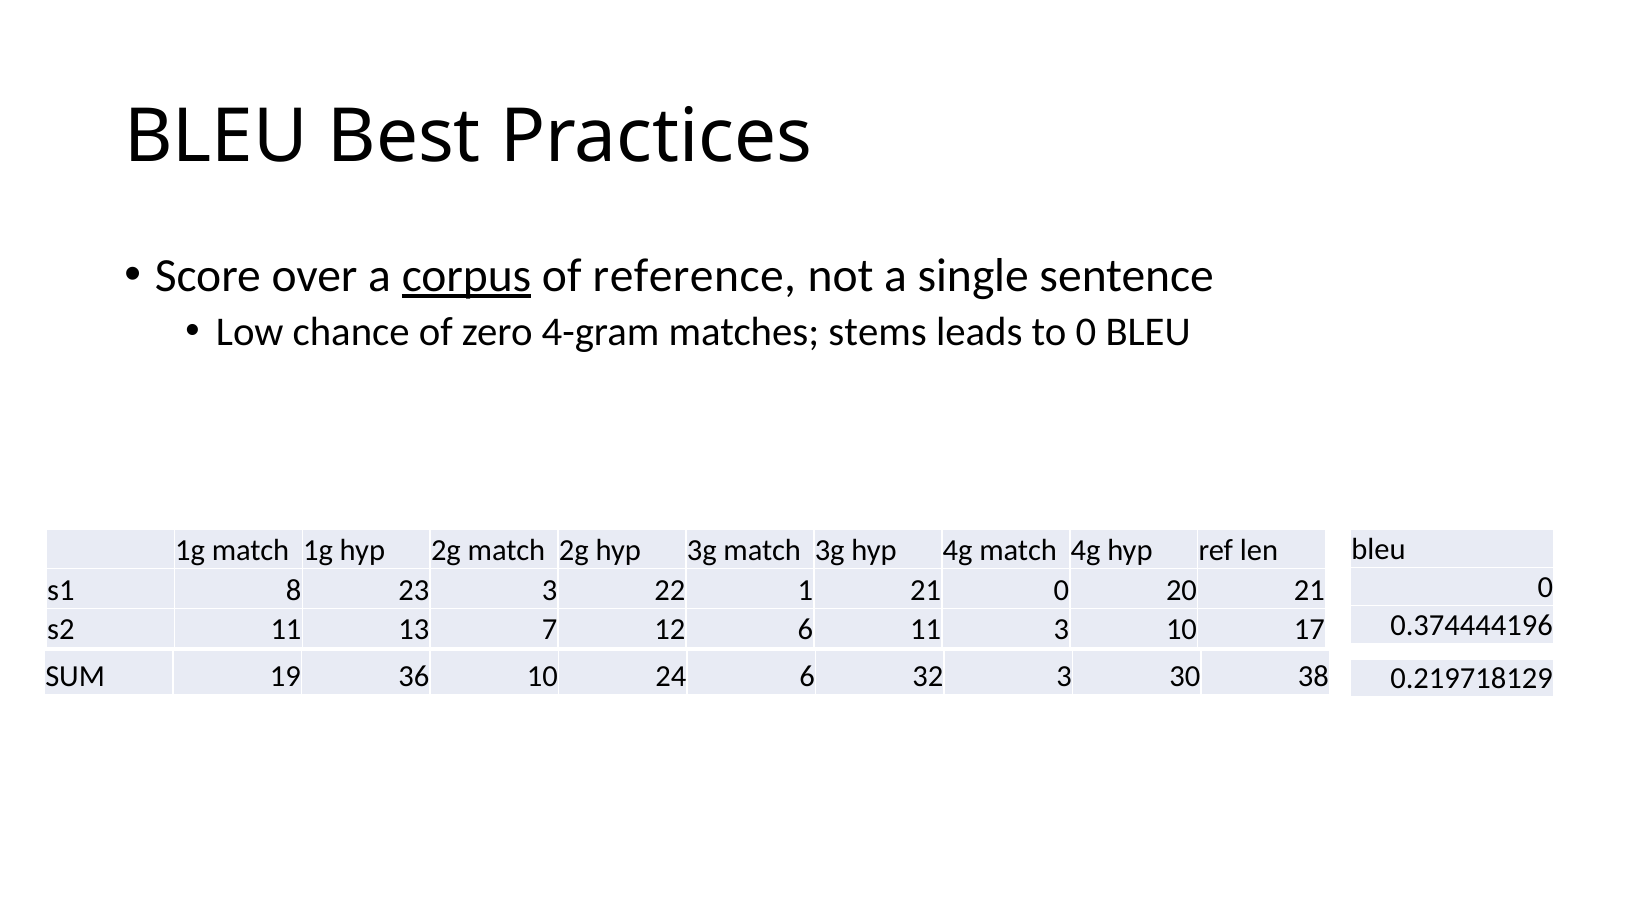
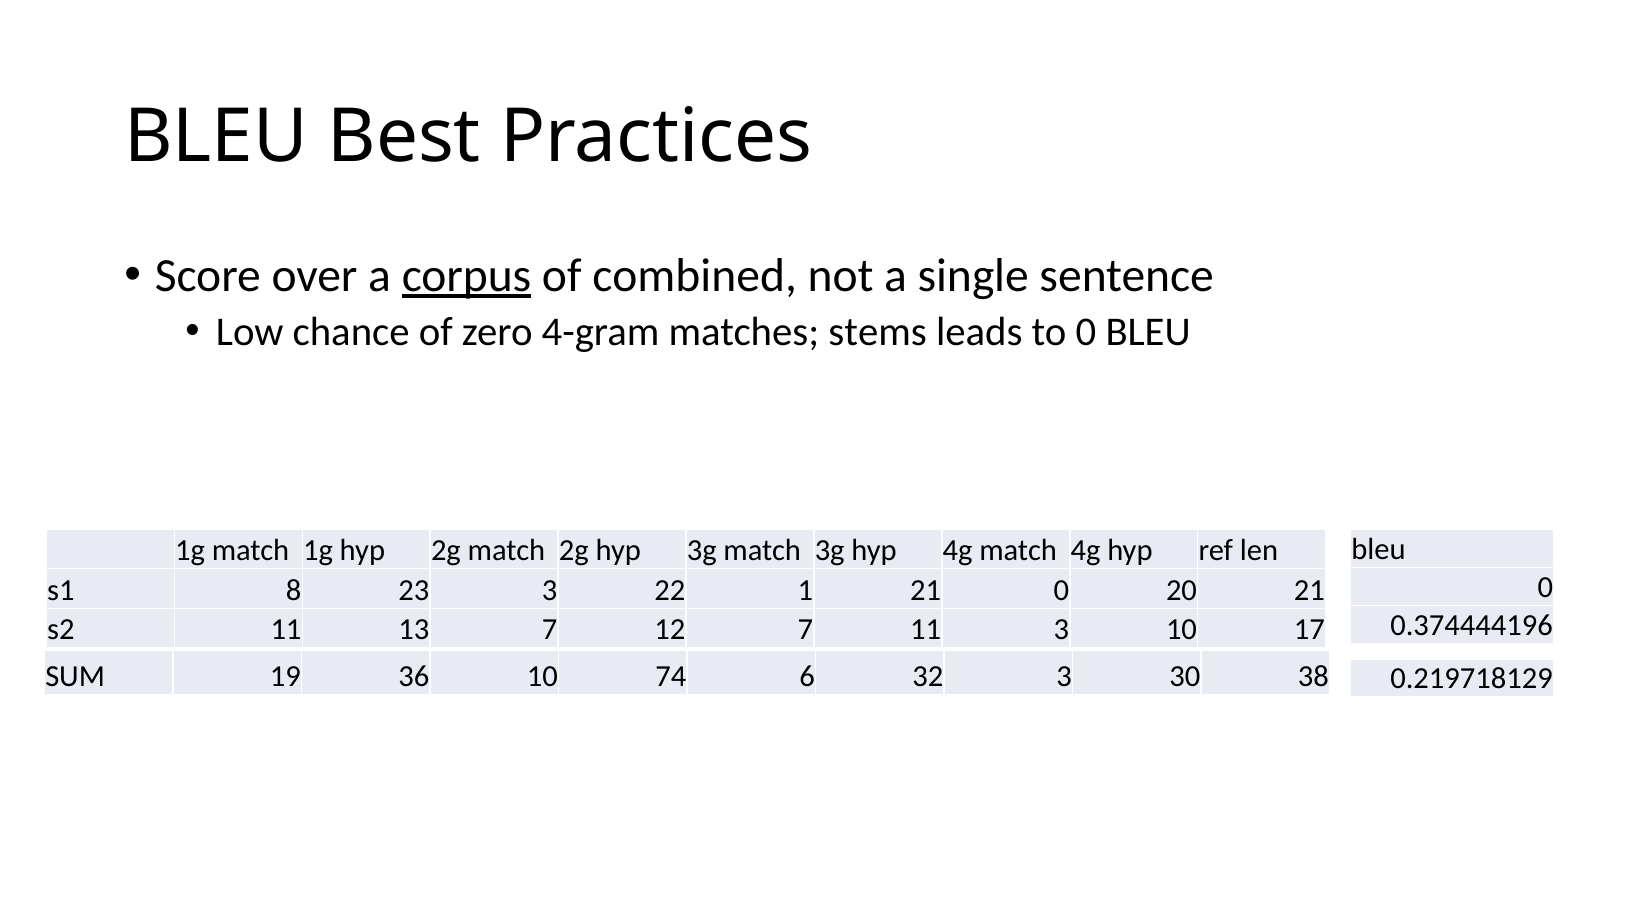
reference: reference -> combined
12 6: 6 -> 7
24: 24 -> 74
